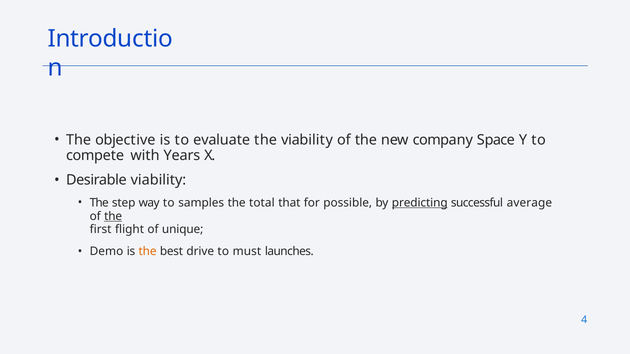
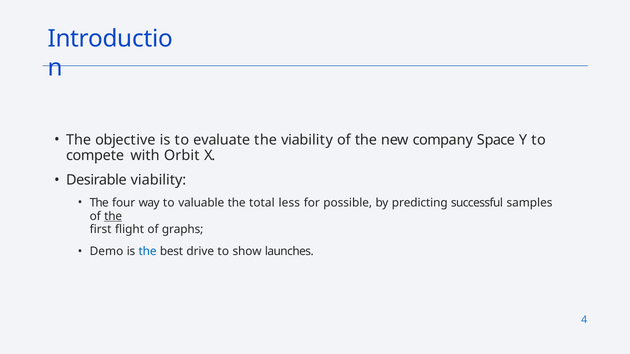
Years: Years -> Orbit
step: step -> four
samples: samples -> valuable
that: that -> less
predicting underline: present -> none
average: average -> samples
unique: unique -> graphs
the at (148, 252) colour: orange -> blue
must: must -> show
